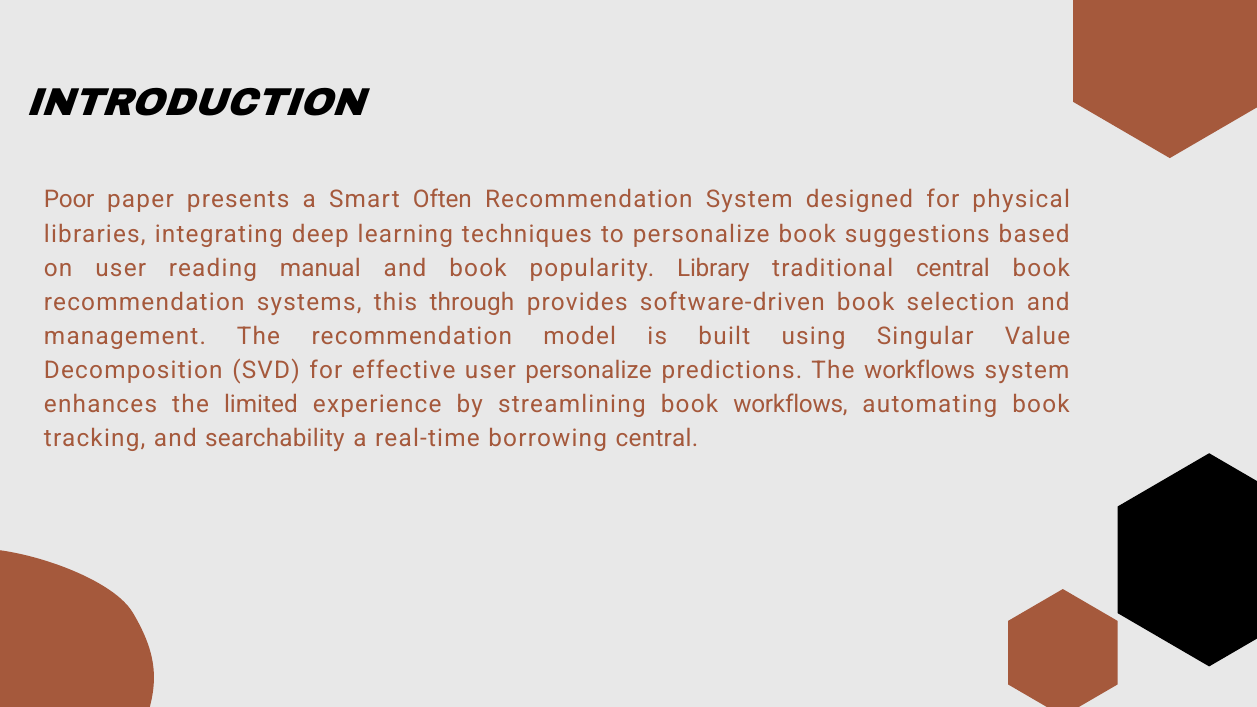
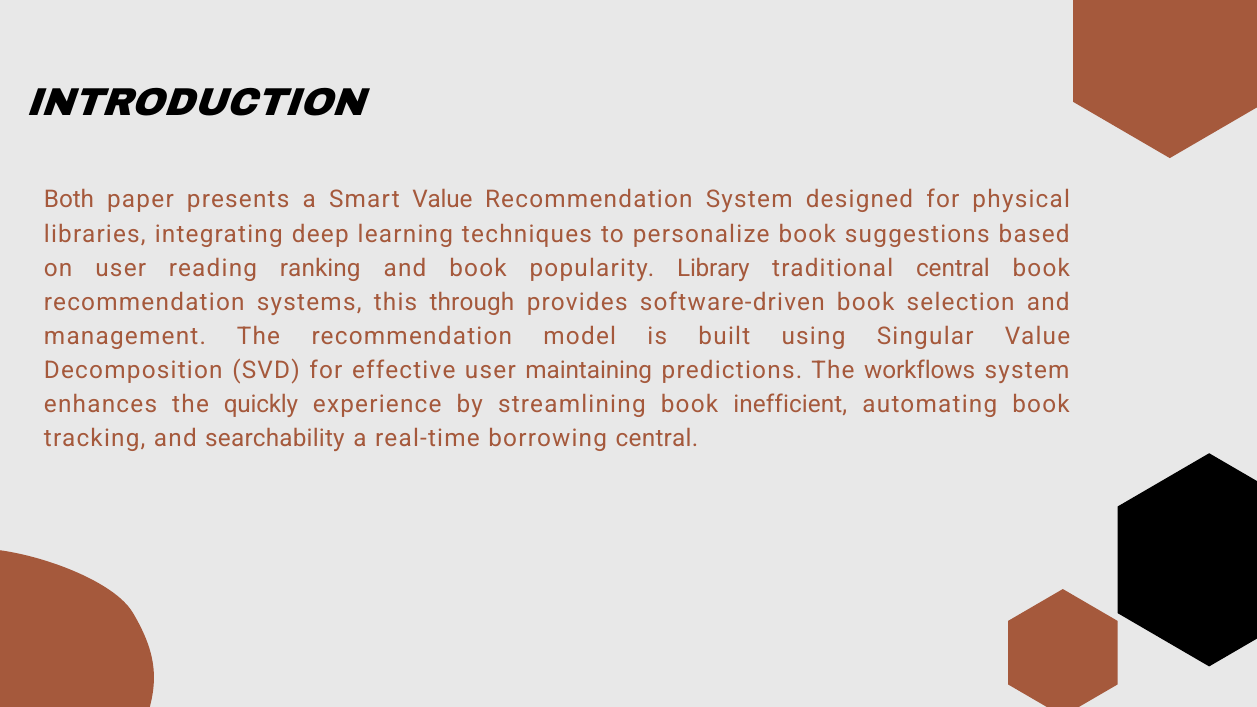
Poor: Poor -> Both
Smart Often: Often -> Value
manual: manual -> ranking
user personalize: personalize -> maintaining
limited: limited -> quickly
book workflows: workflows -> inefficient
